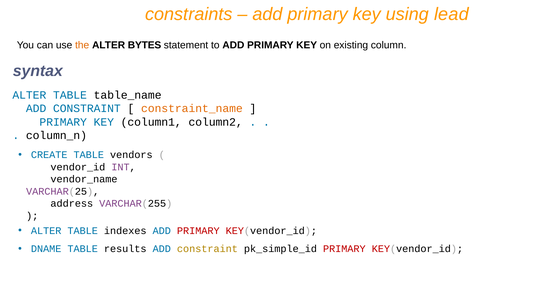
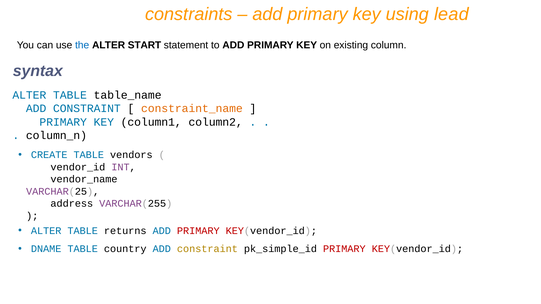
the colour: orange -> blue
BYTES: BYTES -> START
indexes: indexes -> returns
results: results -> country
